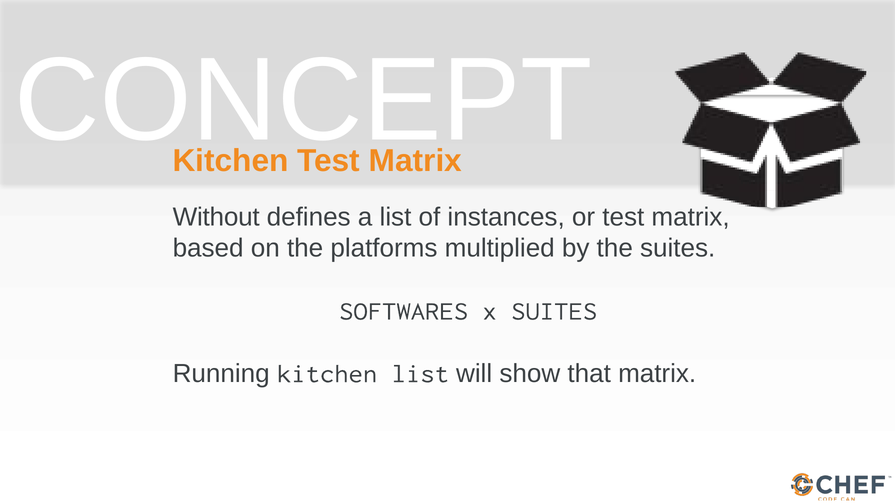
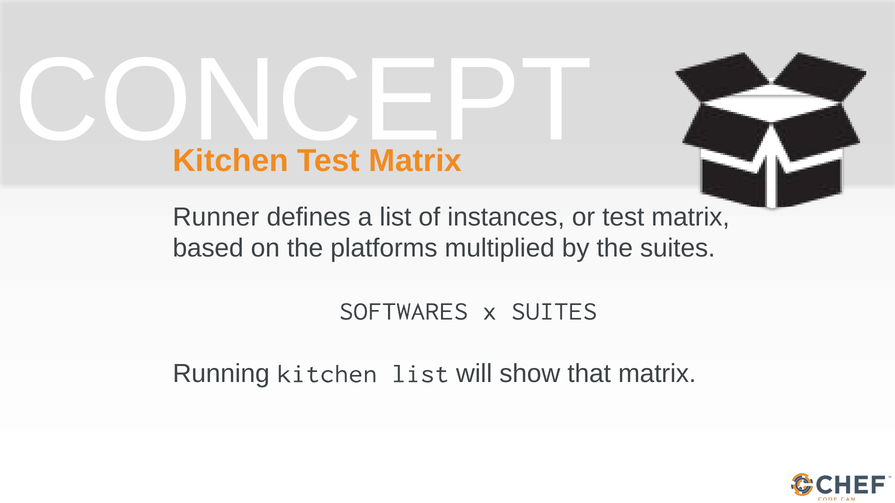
Without: Without -> Runner
